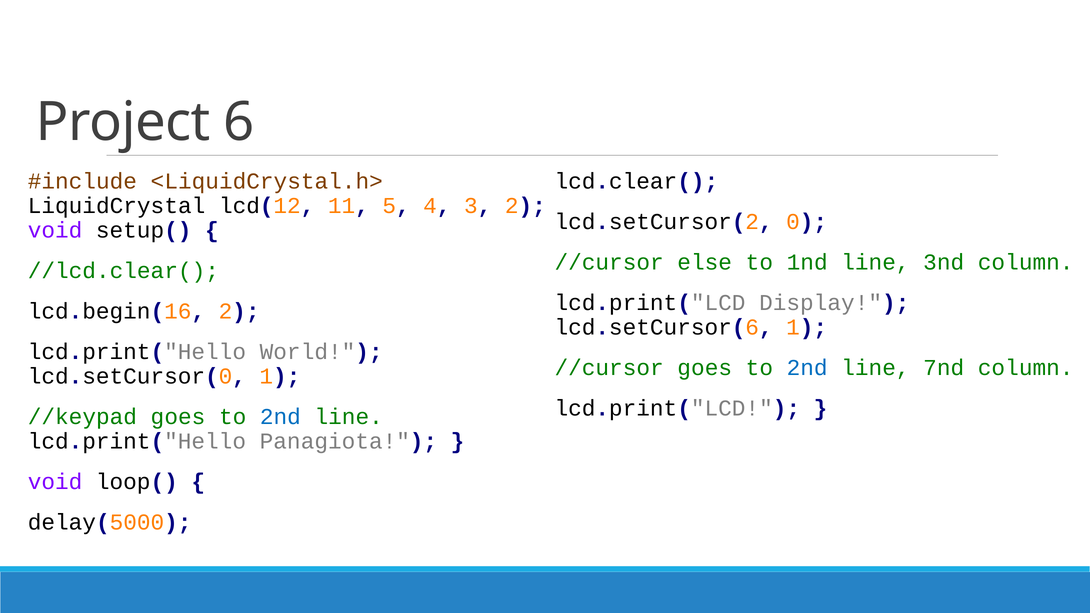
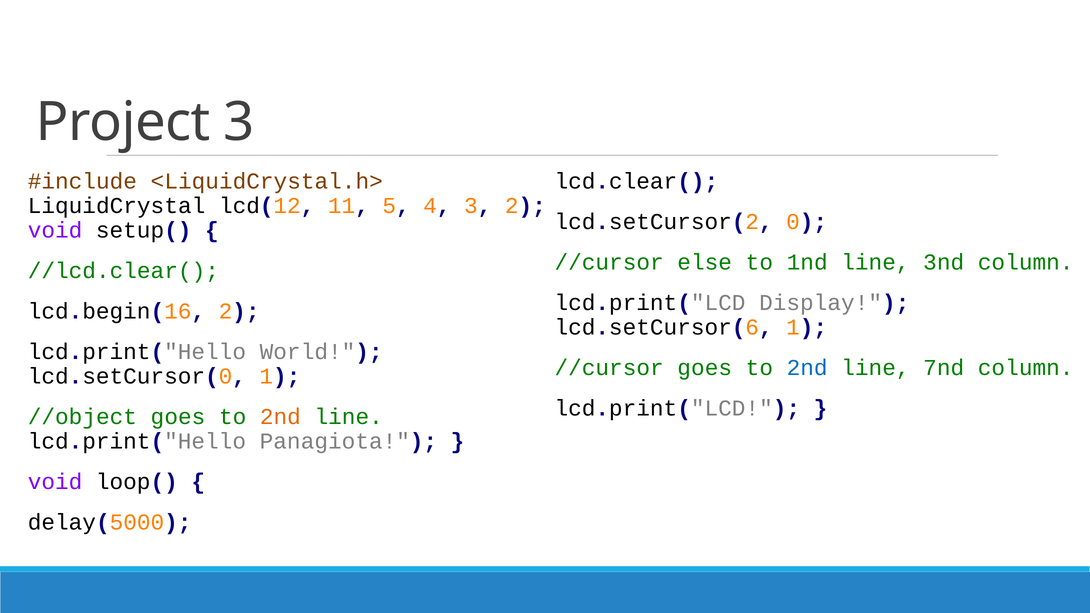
Project 6: 6 -> 3
//keypad: //keypad -> //object
2nd at (280, 417) colour: blue -> orange
